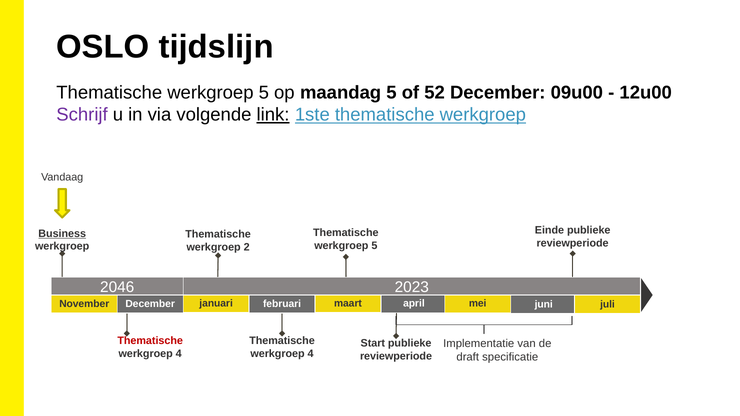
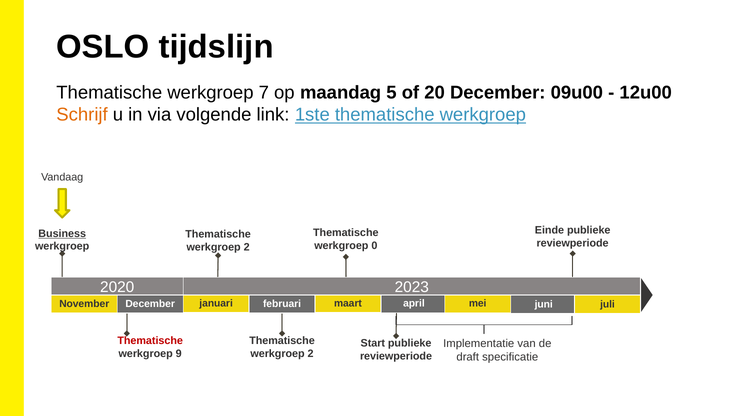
5 at (264, 93): 5 -> 7
52: 52 -> 20
Schrijf colour: purple -> orange
link underline: present -> none
5 at (374, 246): 5 -> 0
2046: 2046 -> 2020
4 at (179, 354): 4 -> 9
4 at (311, 354): 4 -> 2
